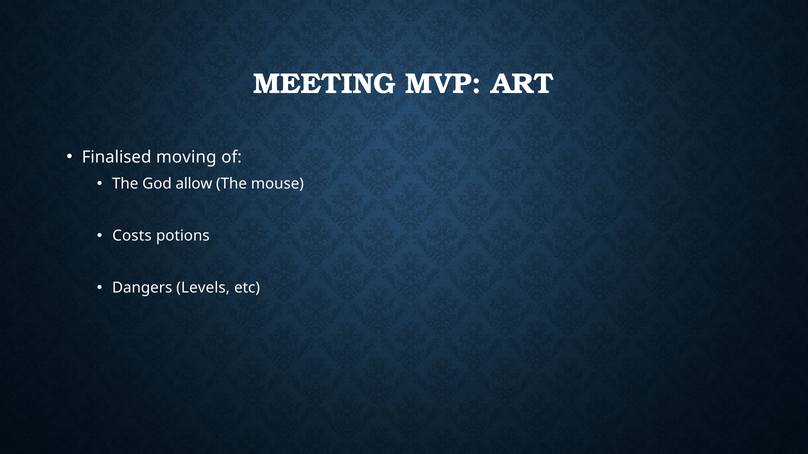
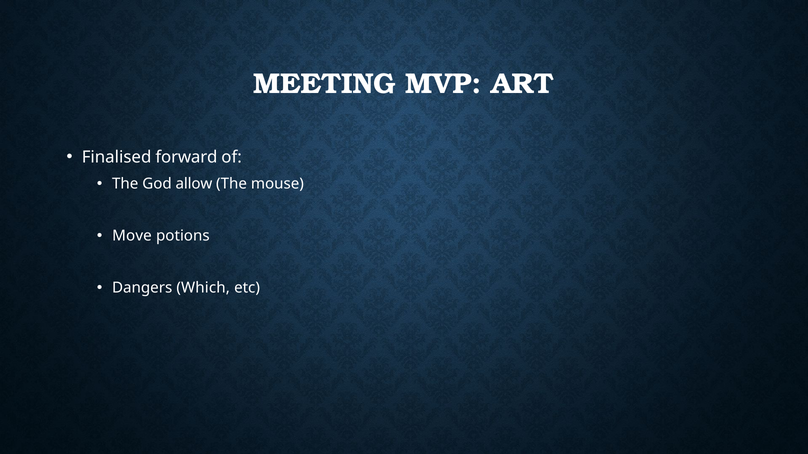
moving: moving -> forward
Costs: Costs -> Move
Levels: Levels -> Which
